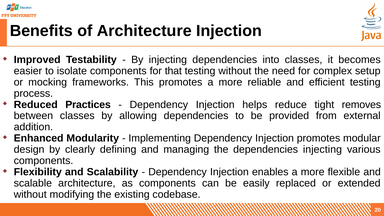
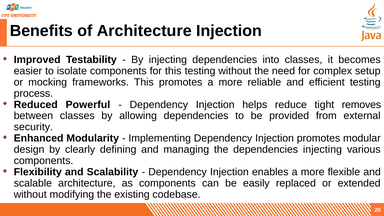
for that: that -> this
Practices: Practices -> Powerful
addition: addition -> security
